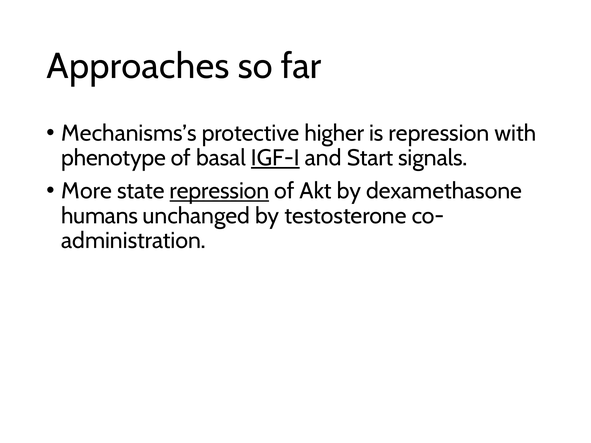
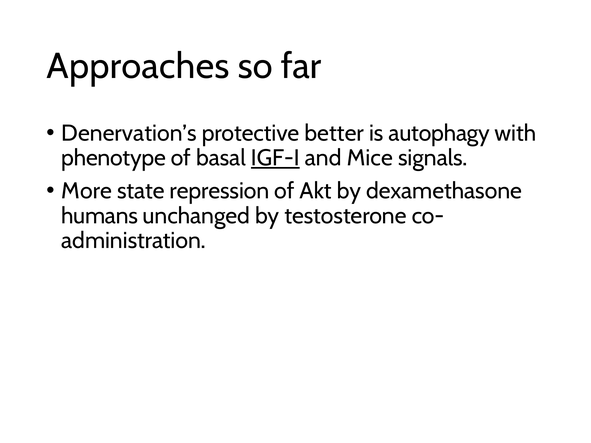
Mechanisms’s: Mechanisms’s -> Denervation’s
higher: higher -> better
is repression: repression -> autophagy
Start: Start -> Mice
repression at (219, 191) underline: present -> none
